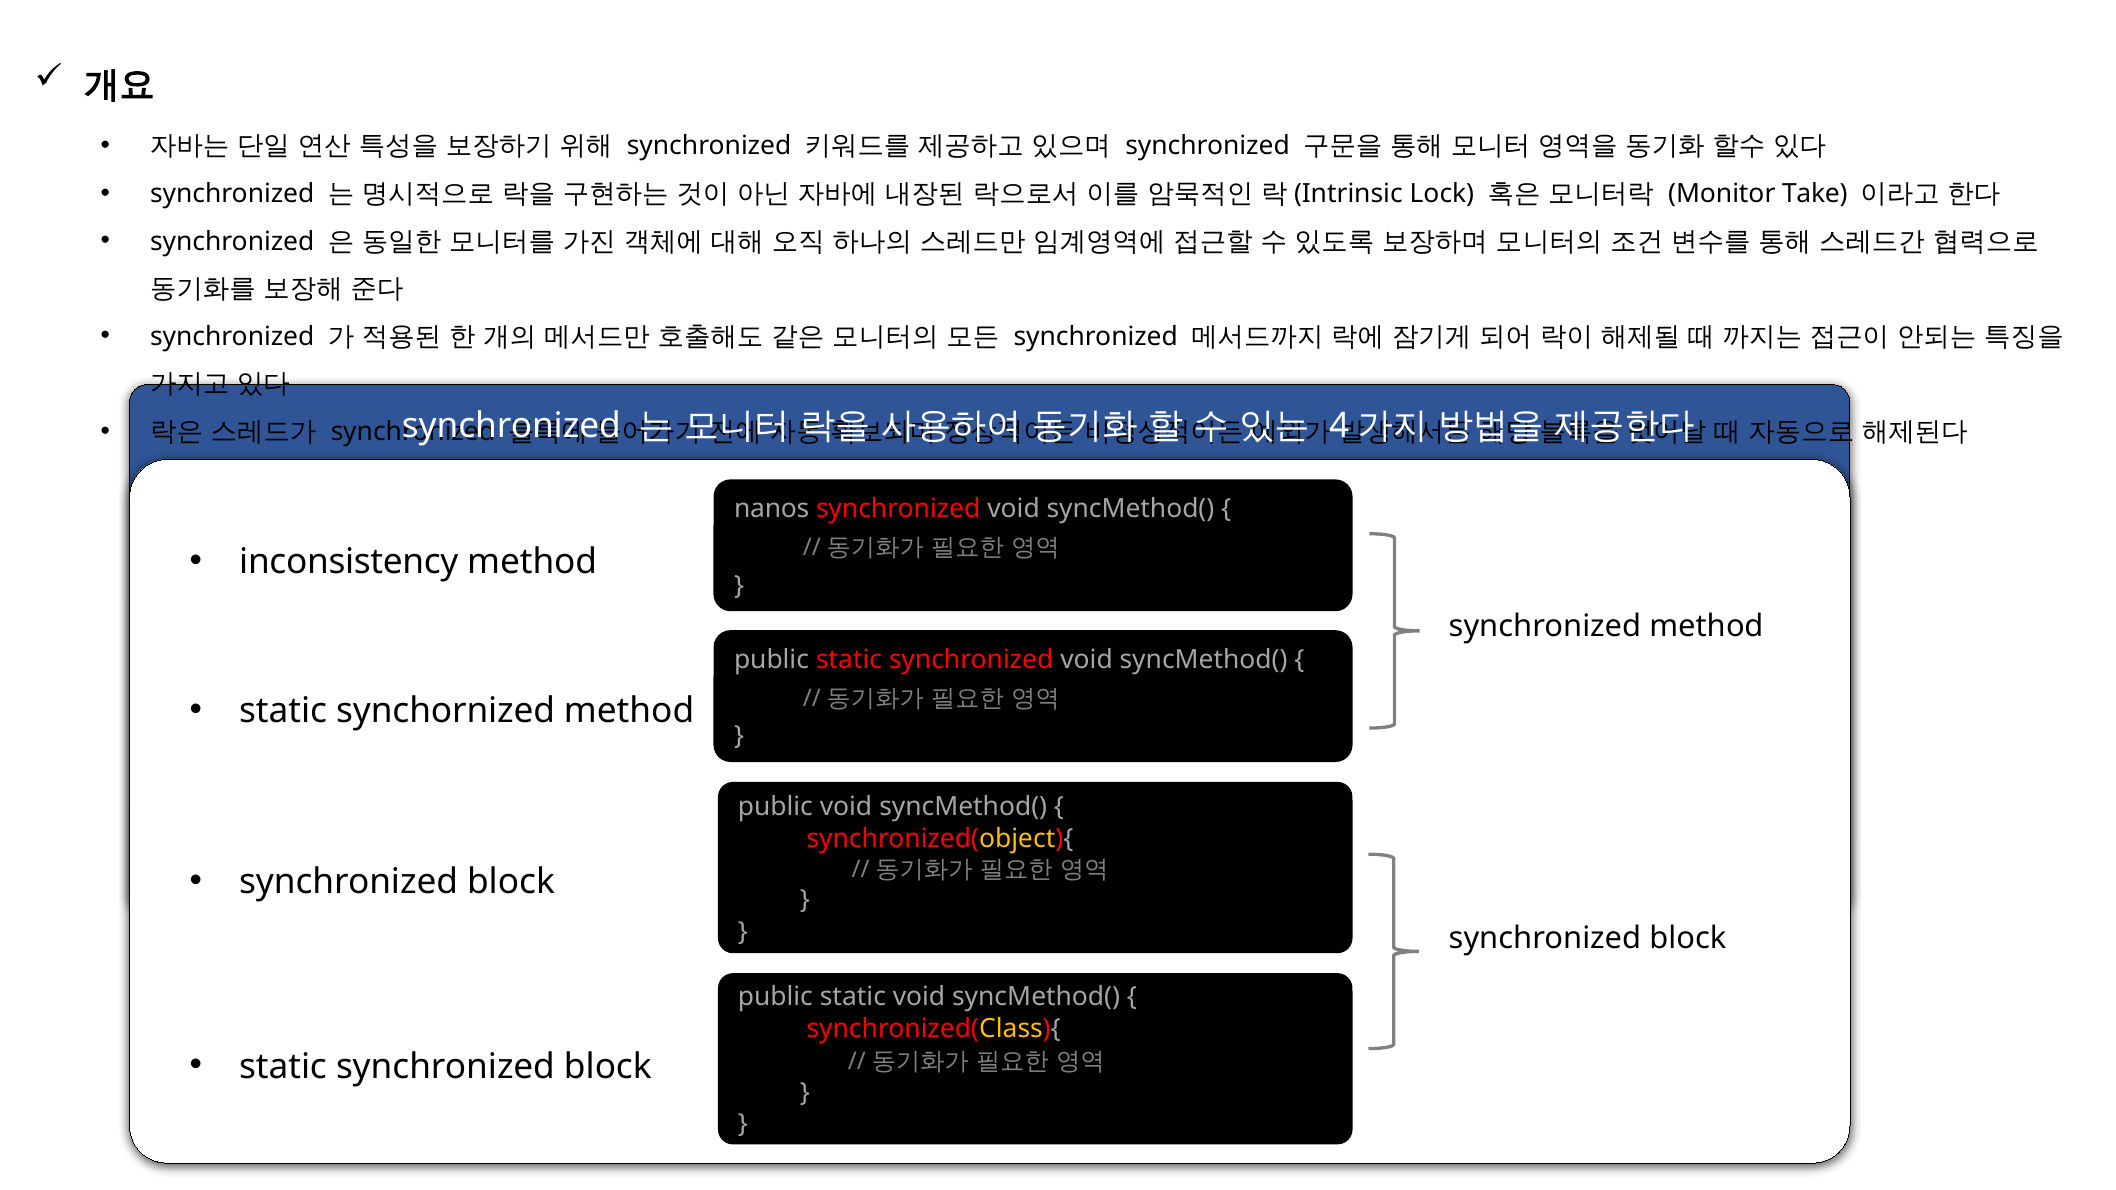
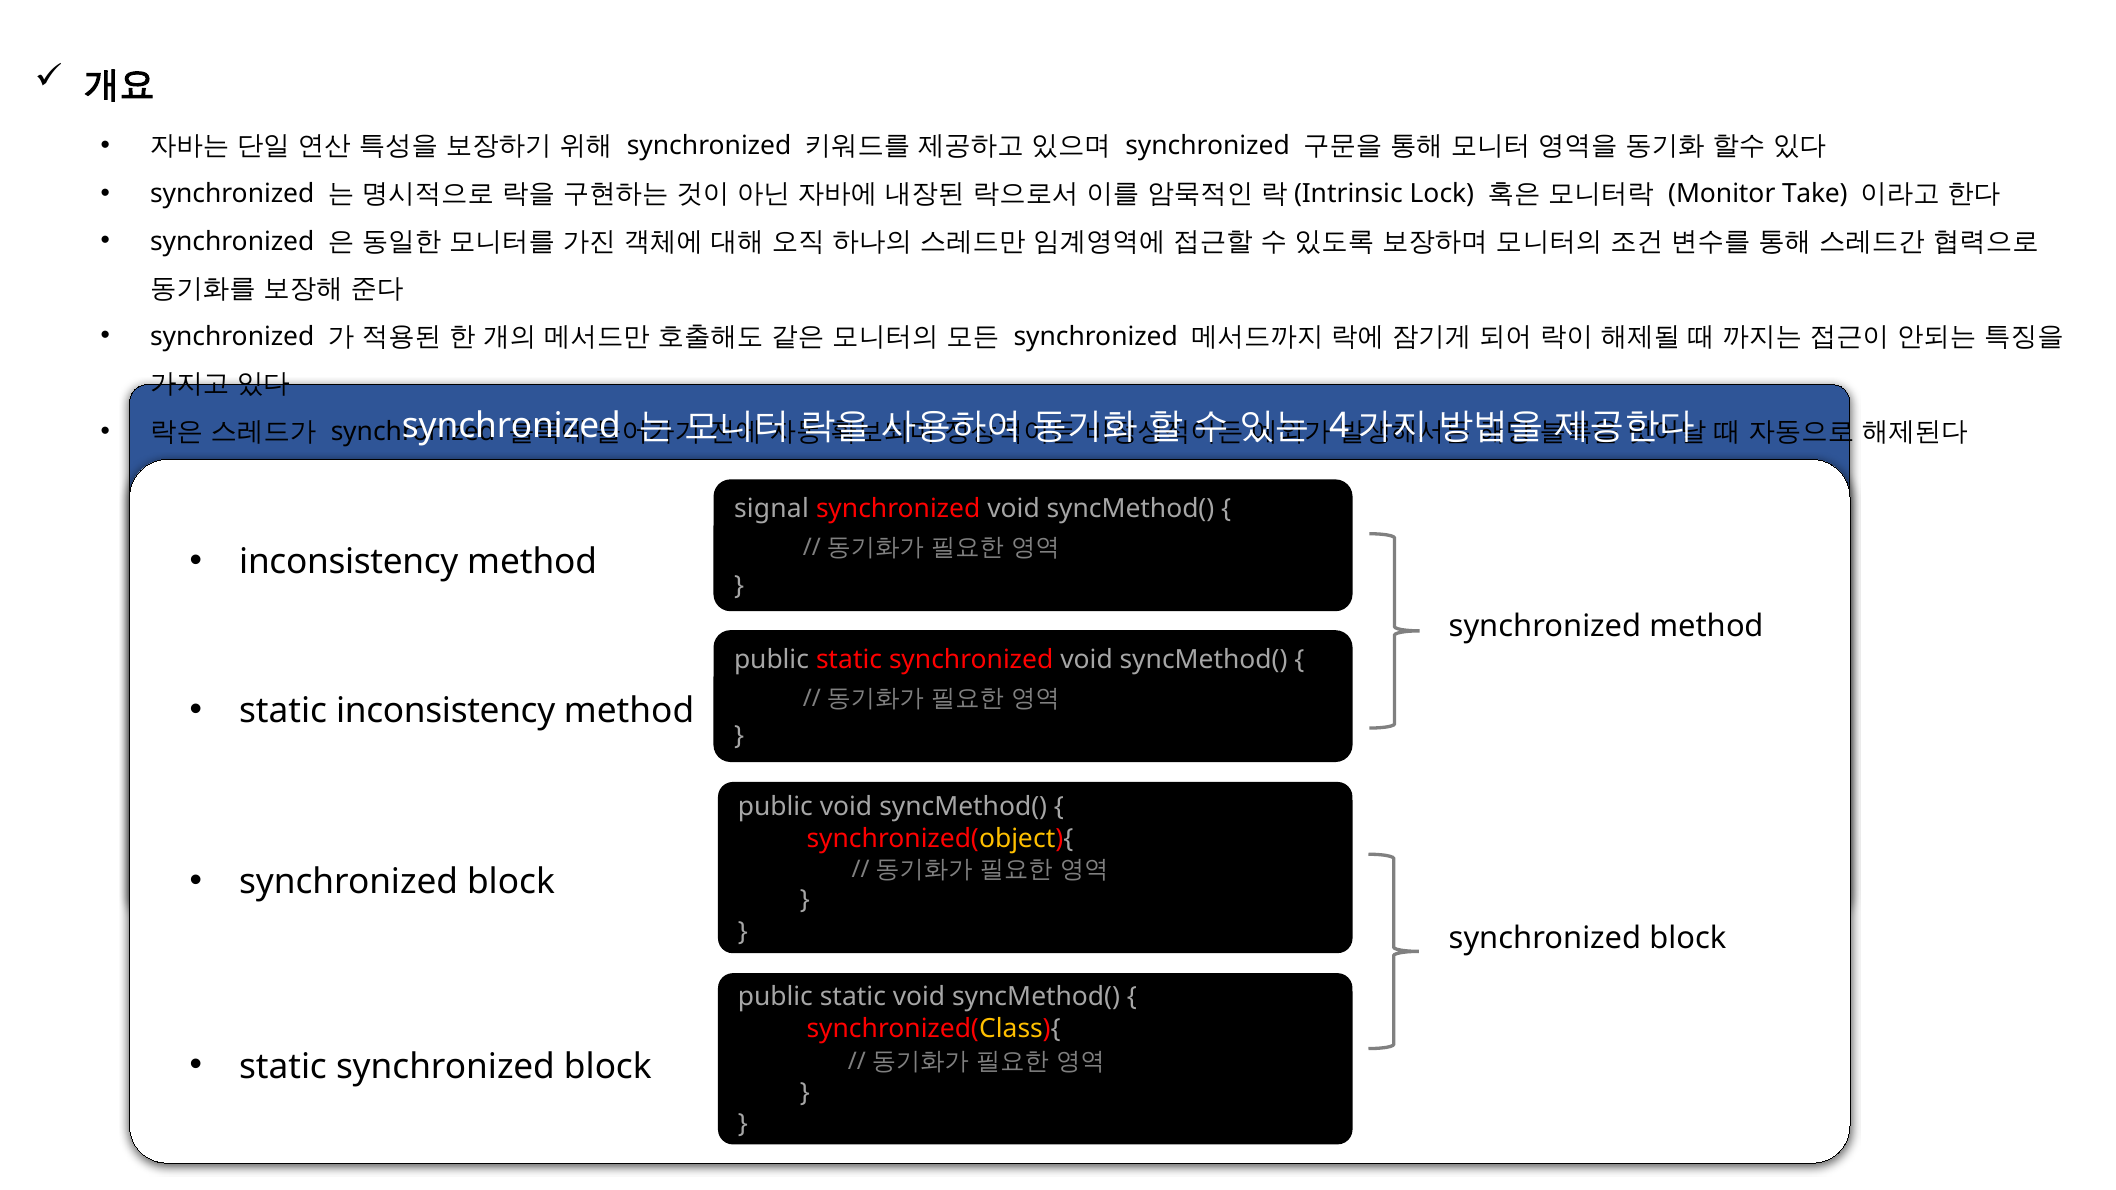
nanos: nanos -> signal
static synchornized: synchornized -> inconsistency
